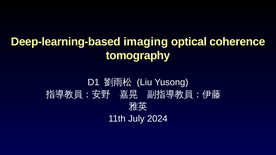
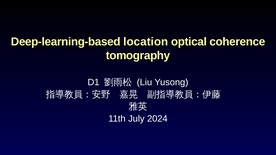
imaging: imaging -> location
